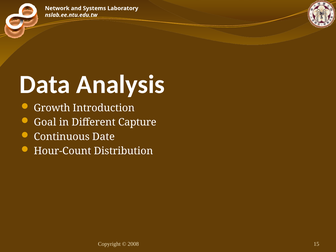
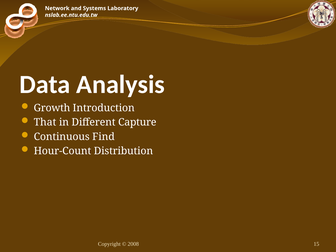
Goal: Goal -> That
Date: Date -> Find
